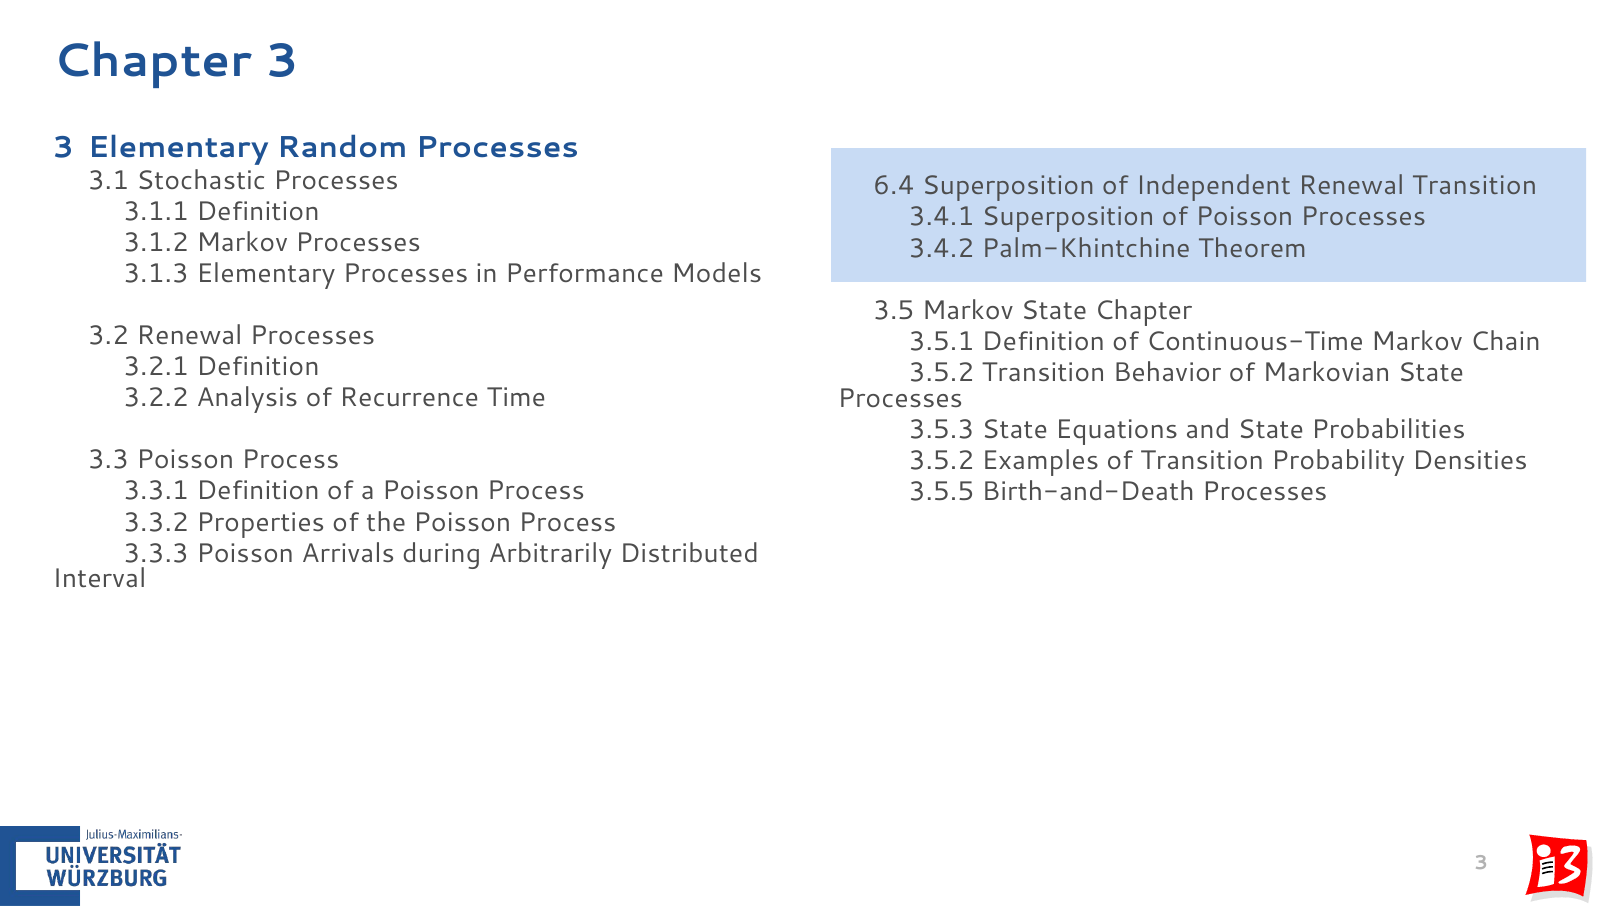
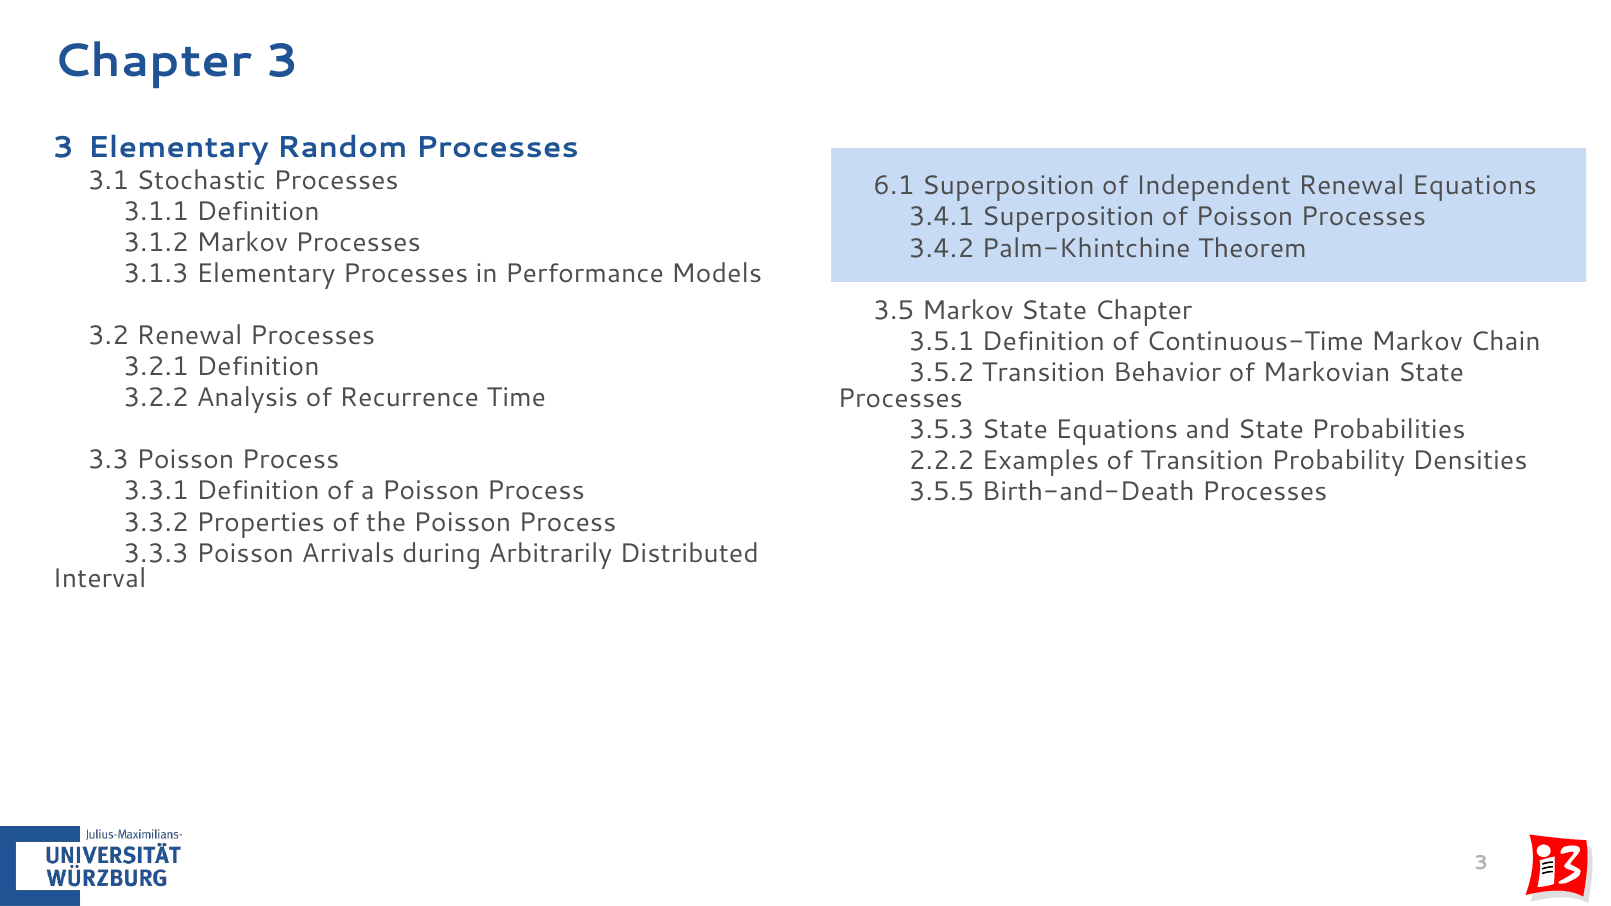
6.4: 6.4 -> 6.1
Renewal Transition: Transition -> Equations
3.5.2 at (941, 461): 3.5.2 -> 2.2.2
